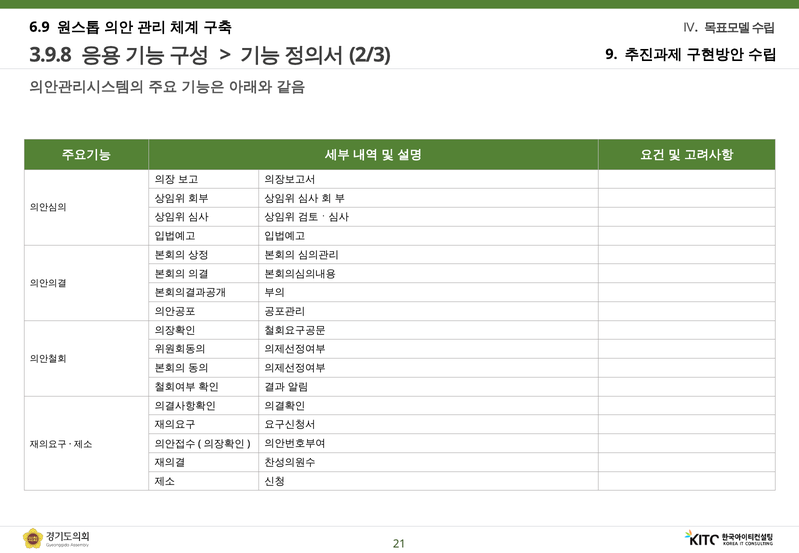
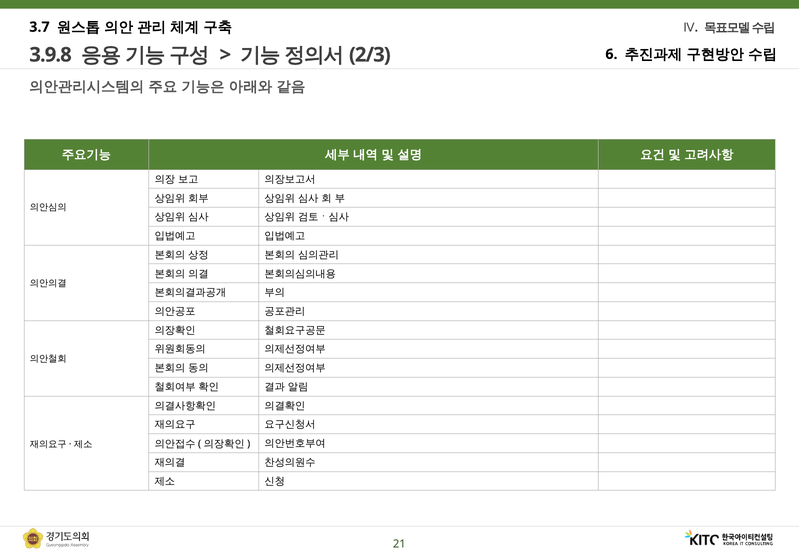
6.9: 6.9 -> 3.7
9: 9 -> 6
